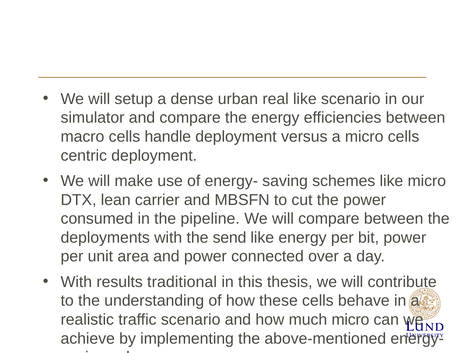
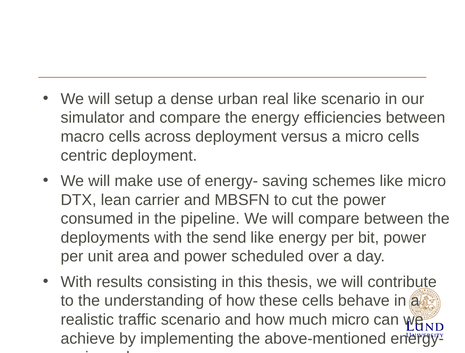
handle: handle -> across
connected: connected -> scheduled
traditional: traditional -> consisting
